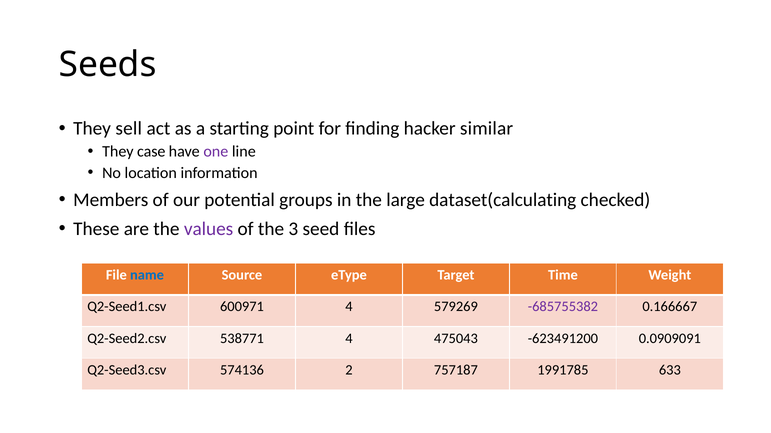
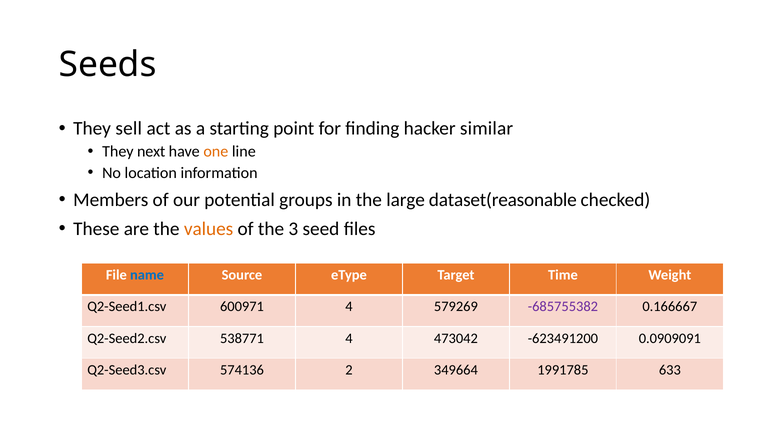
case: case -> next
one colour: purple -> orange
dataset(calculating: dataset(calculating -> dataset(reasonable
values colour: purple -> orange
475043: 475043 -> 473042
757187: 757187 -> 349664
